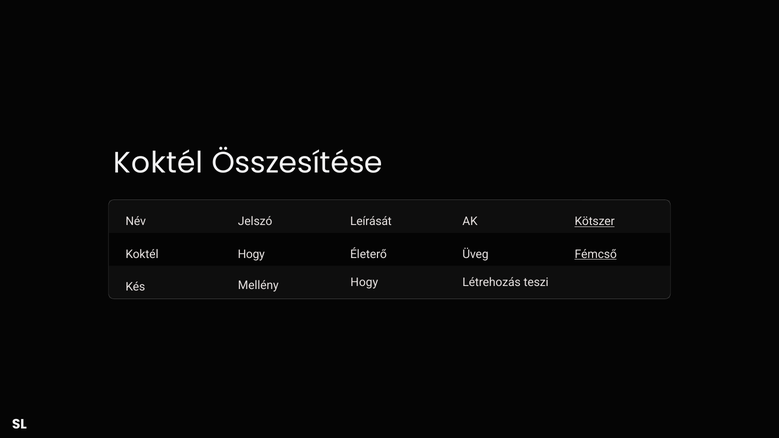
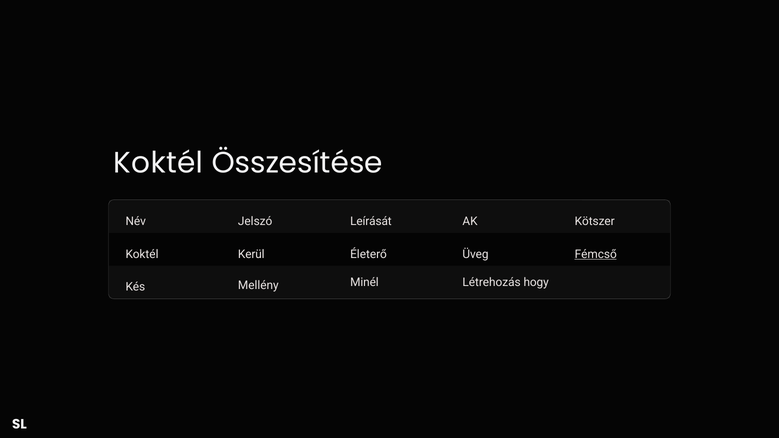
Kötszer underline: present -> none
Koktél Hogy: Hogy -> Kerül
Mellény Hogy: Hogy -> Minél
teszi: teszi -> hogy
